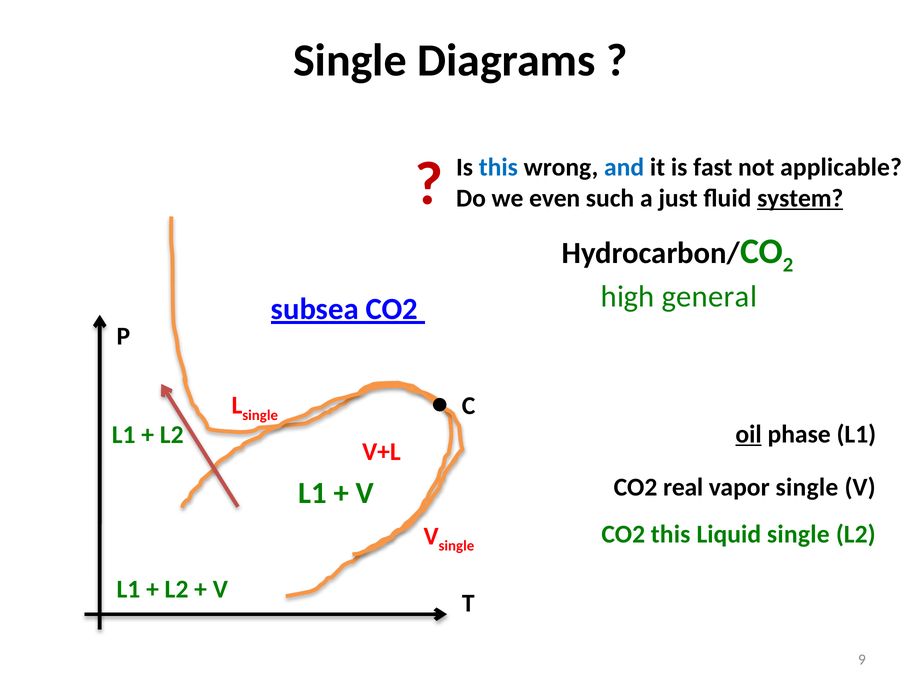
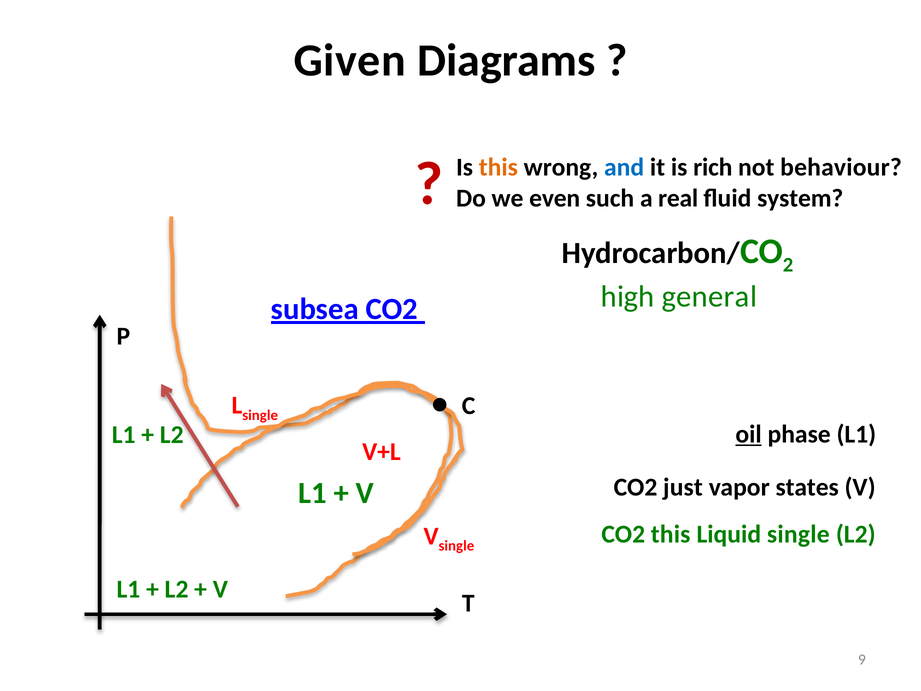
Single at (350, 61): Single -> Given
this at (498, 167) colour: blue -> orange
fast: fast -> rich
applicable: applicable -> behaviour
just: just -> real
system underline: present -> none
real: real -> just
vapor single: single -> states
